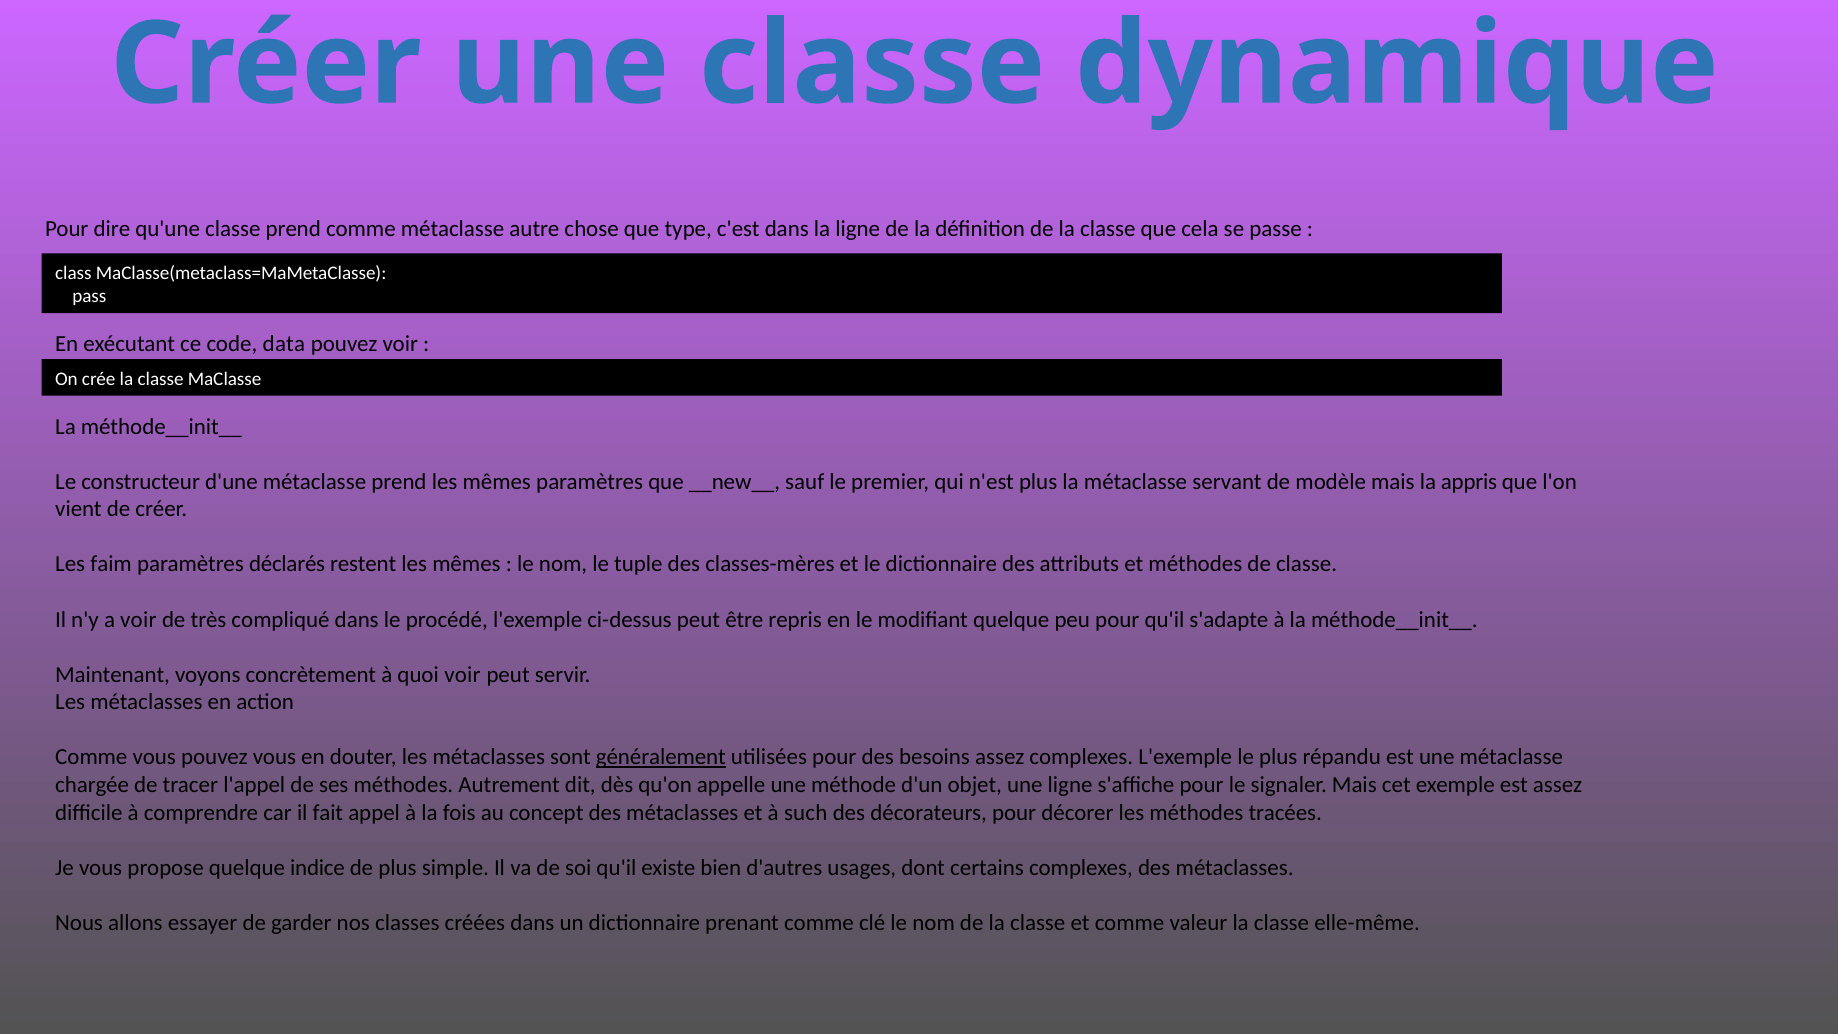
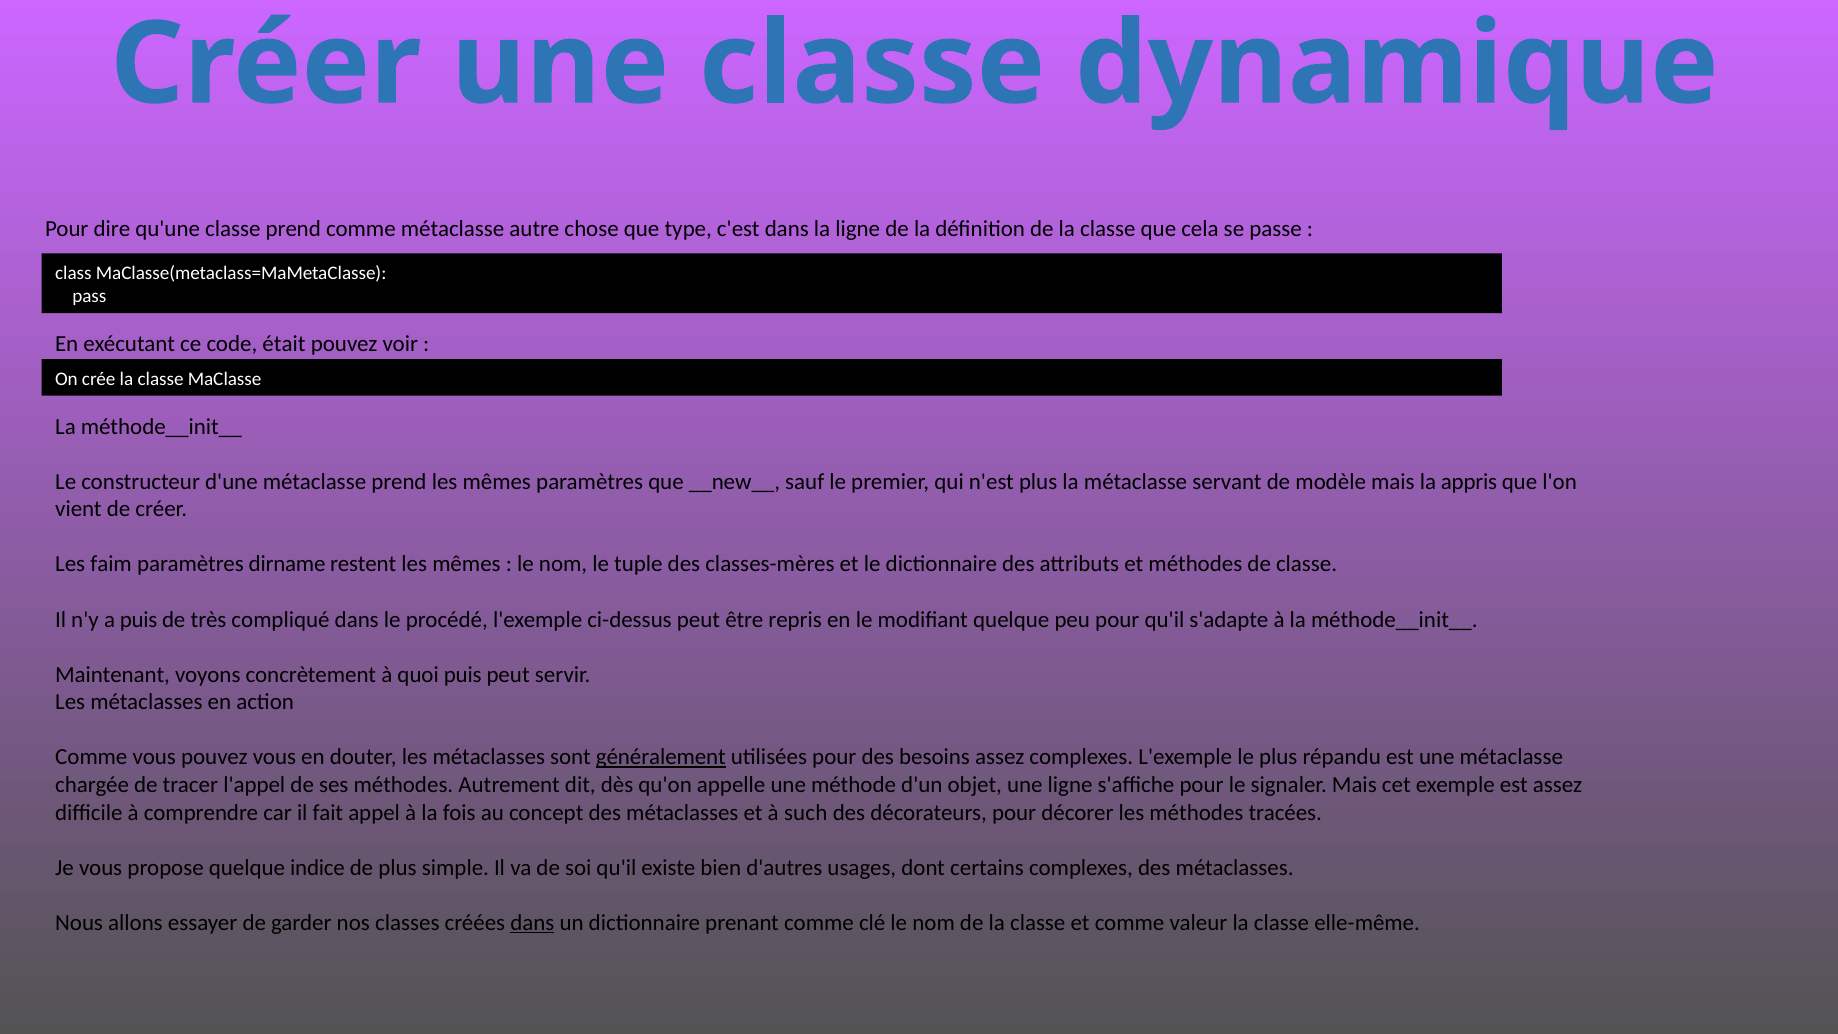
data: data -> était
déclarés: déclarés -> dirname
a voir: voir -> puis
quoi voir: voir -> puis
dans at (532, 923) underline: none -> present
